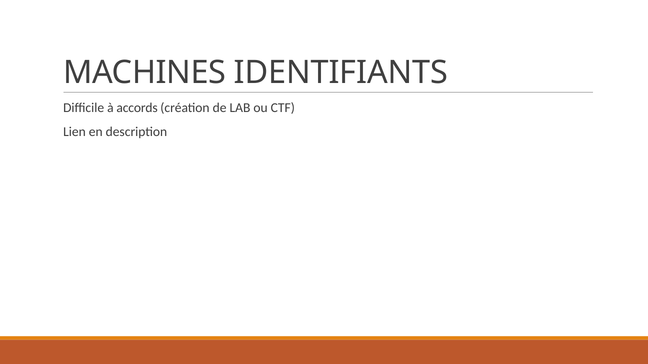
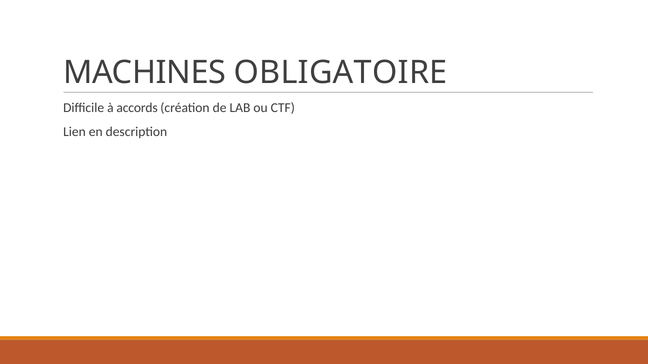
IDENTIFIANTS: IDENTIFIANTS -> OBLIGATOIRE
